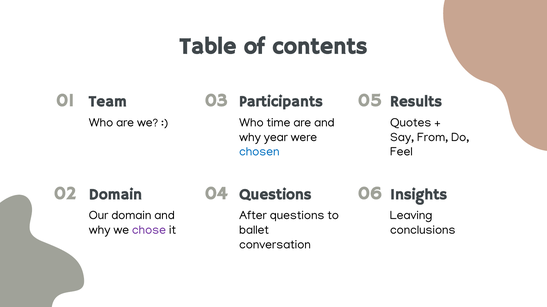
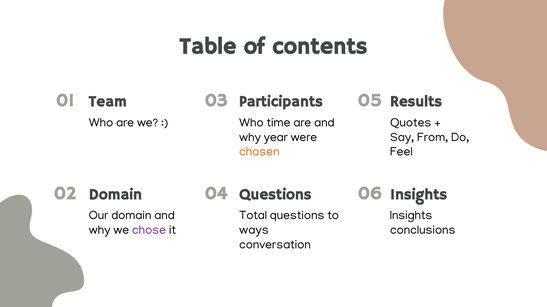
chosen colour: blue -> orange
After: After -> Total
Leaving at (411, 216): Leaving -> Insights
ballet: ballet -> ways
